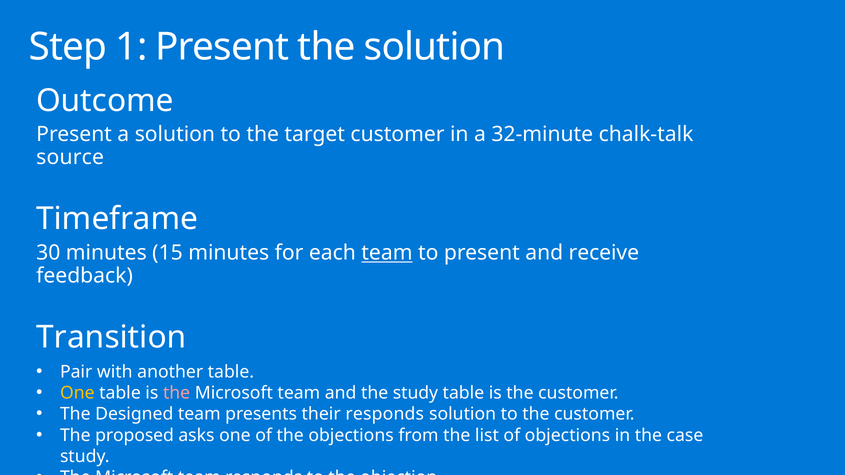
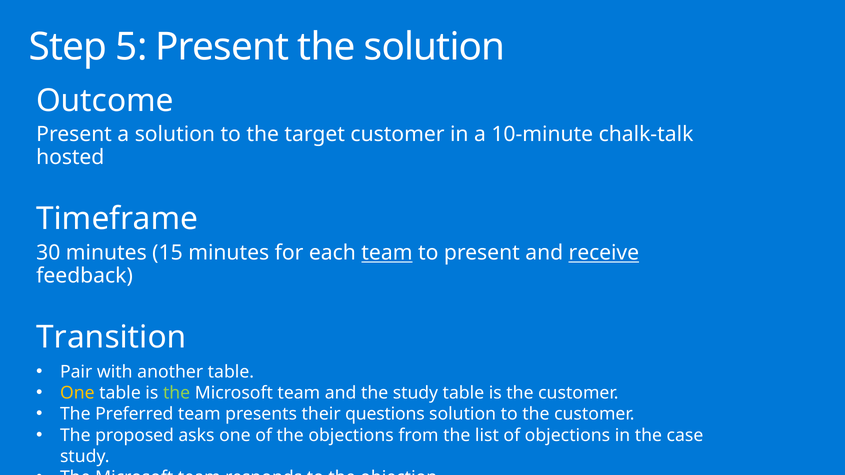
1: 1 -> 5
32-minute: 32-minute -> 10-minute
source: source -> hosted
receive underline: none -> present
the at (177, 393) colour: pink -> light green
Designed: Designed -> Preferred
their responds: responds -> questions
